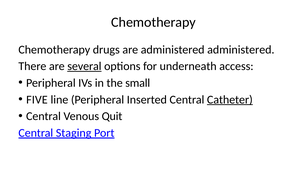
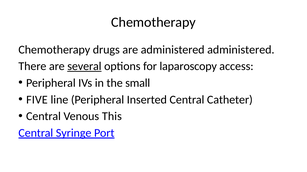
underneath: underneath -> laparoscopy
Catheter underline: present -> none
Quit: Quit -> This
Staging: Staging -> Syringe
